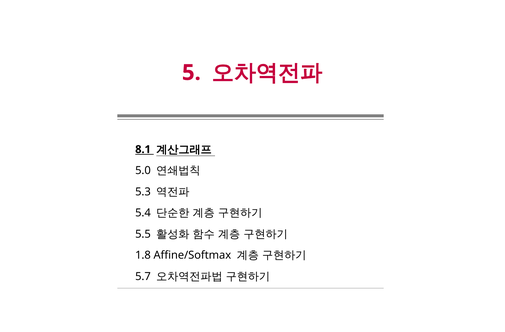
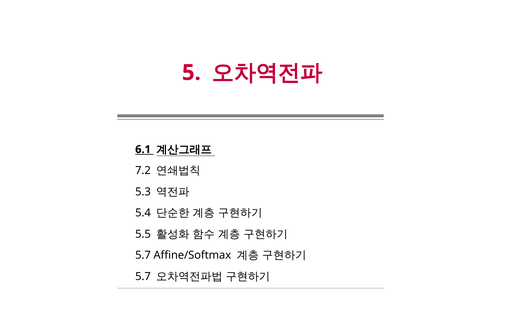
8.1: 8.1 -> 6.1
5.0: 5.0 -> 7.2
1.8 at (143, 255): 1.8 -> 5.7
